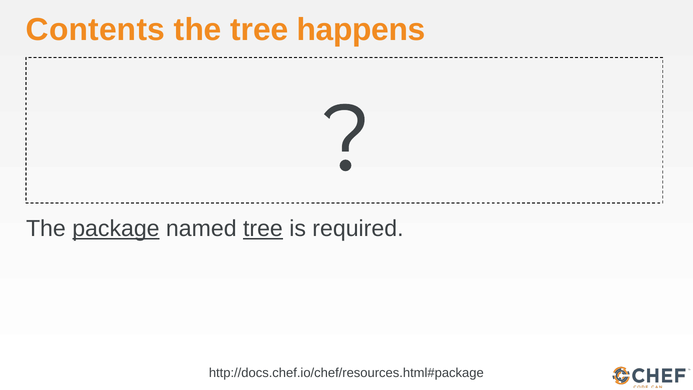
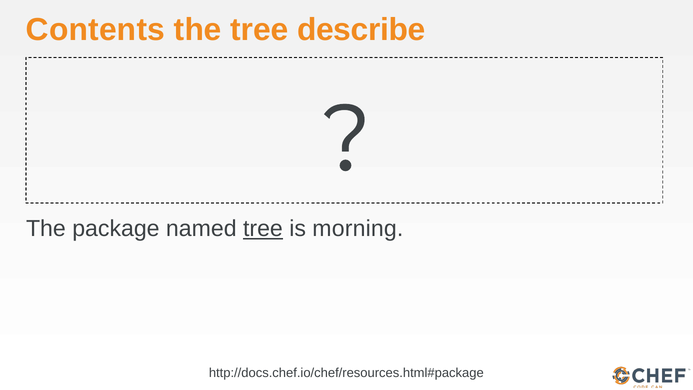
happens: happens -> describe
package underline: present -> none
required: required -> morning
